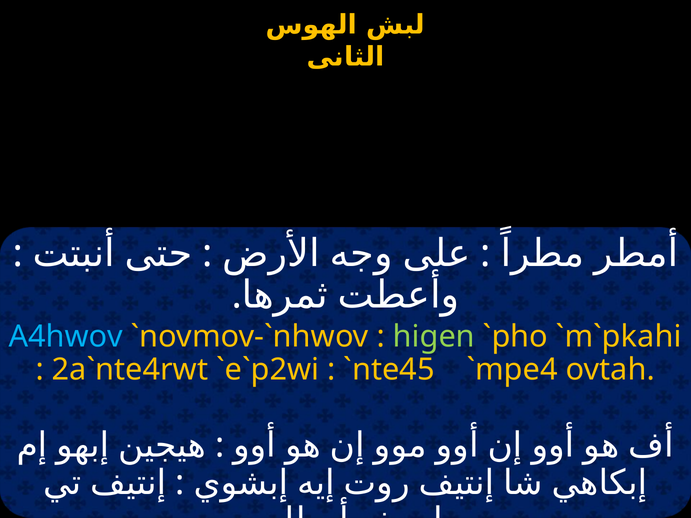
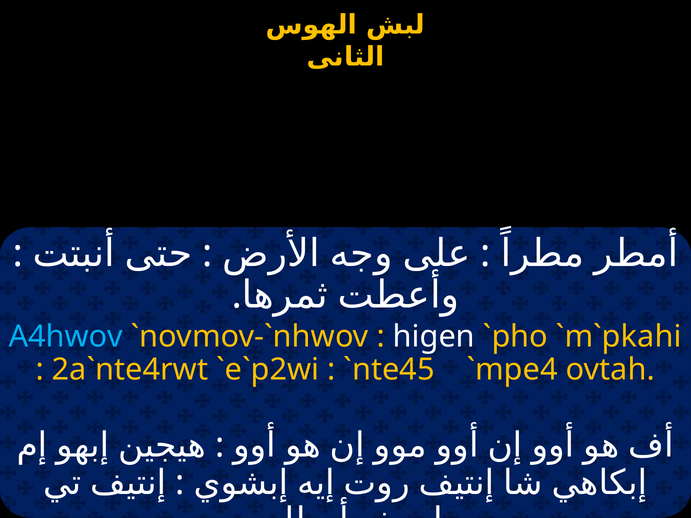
higen colour: light green -> white
